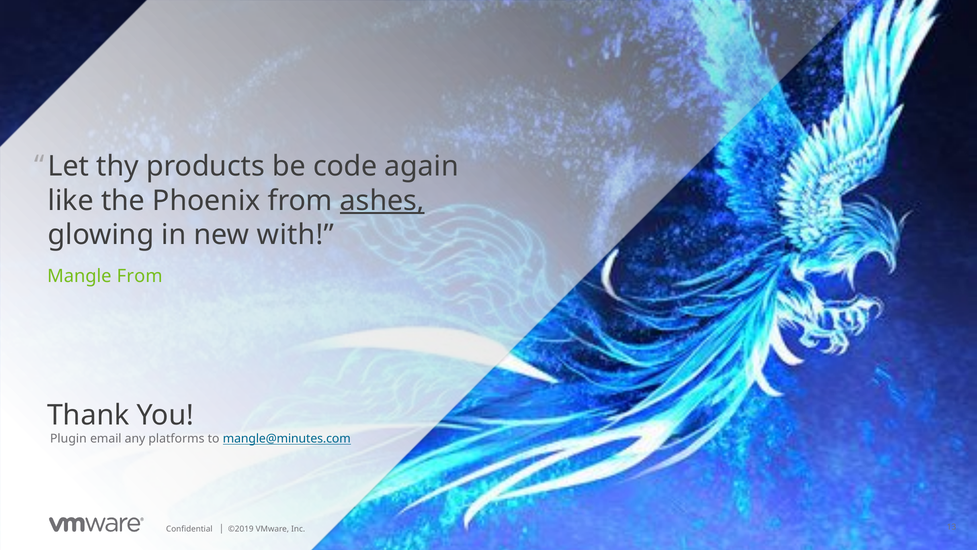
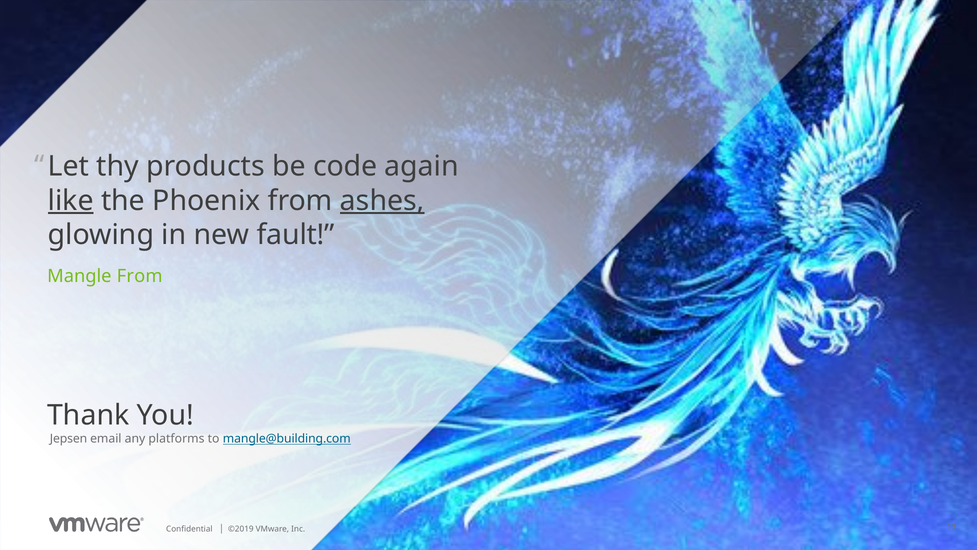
like underline: none -> present
with: with -> fault
Plugin: Plugin -> Jepsen
mangle@minutes.com: mangle@minutes.com -> mangle@building.com
